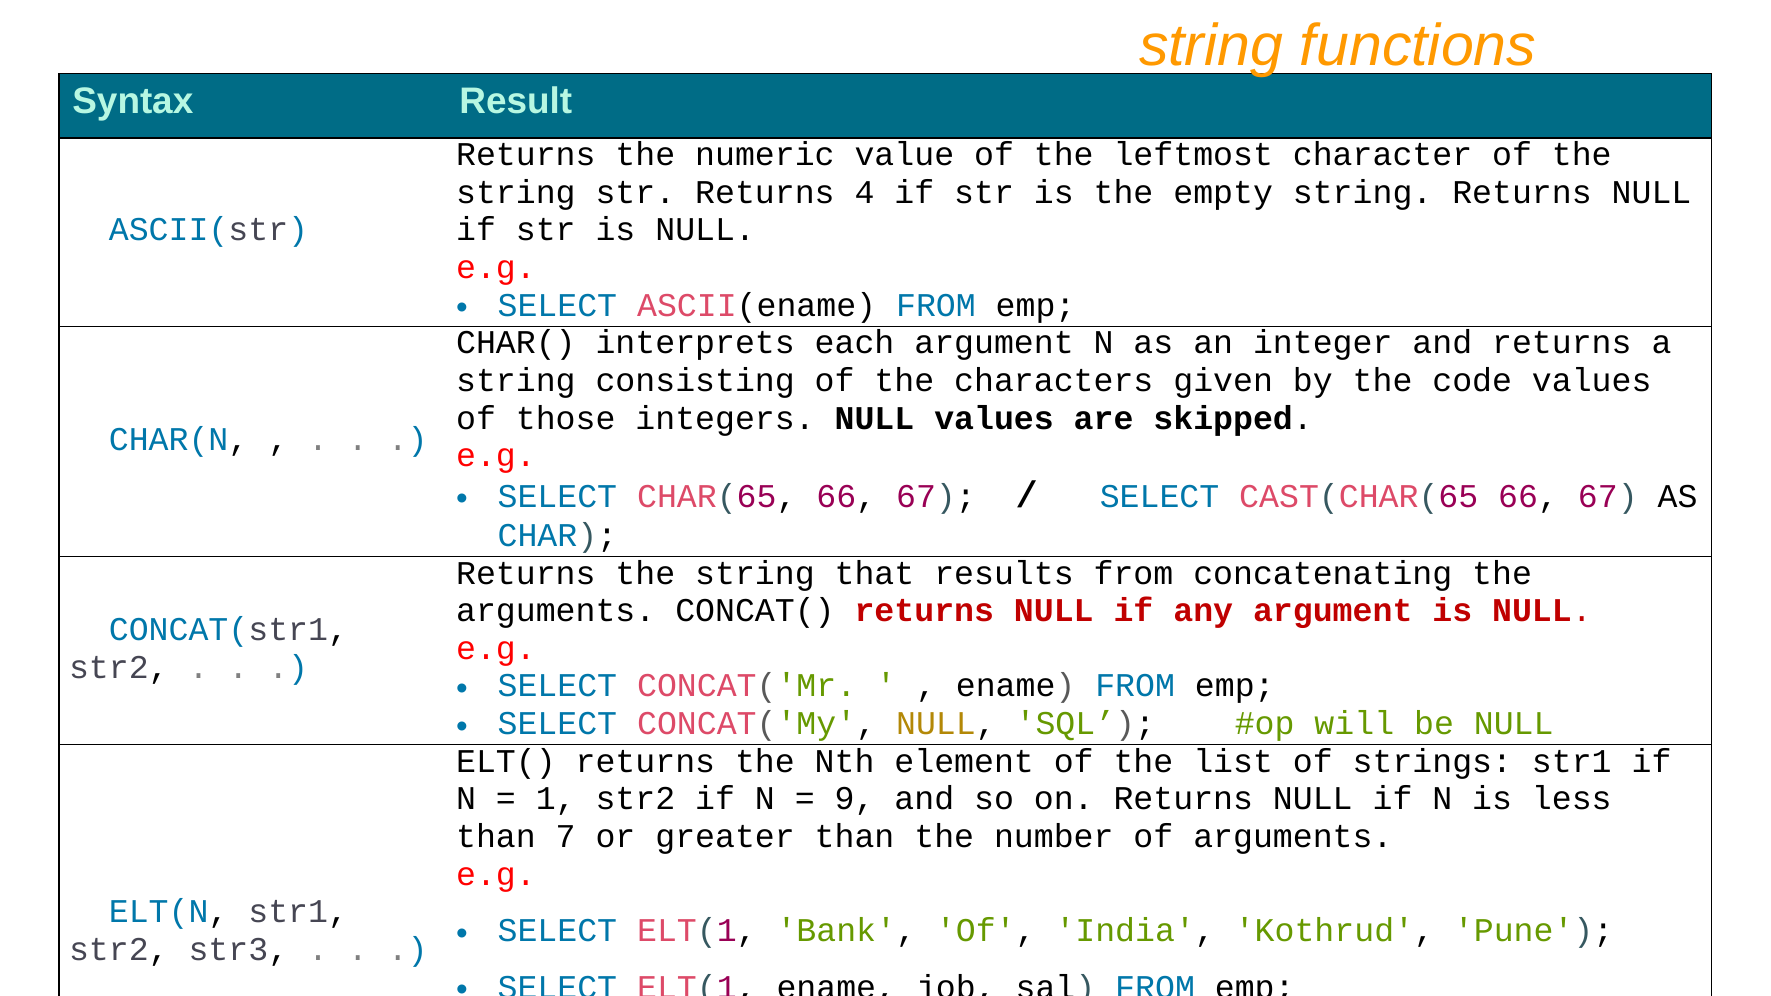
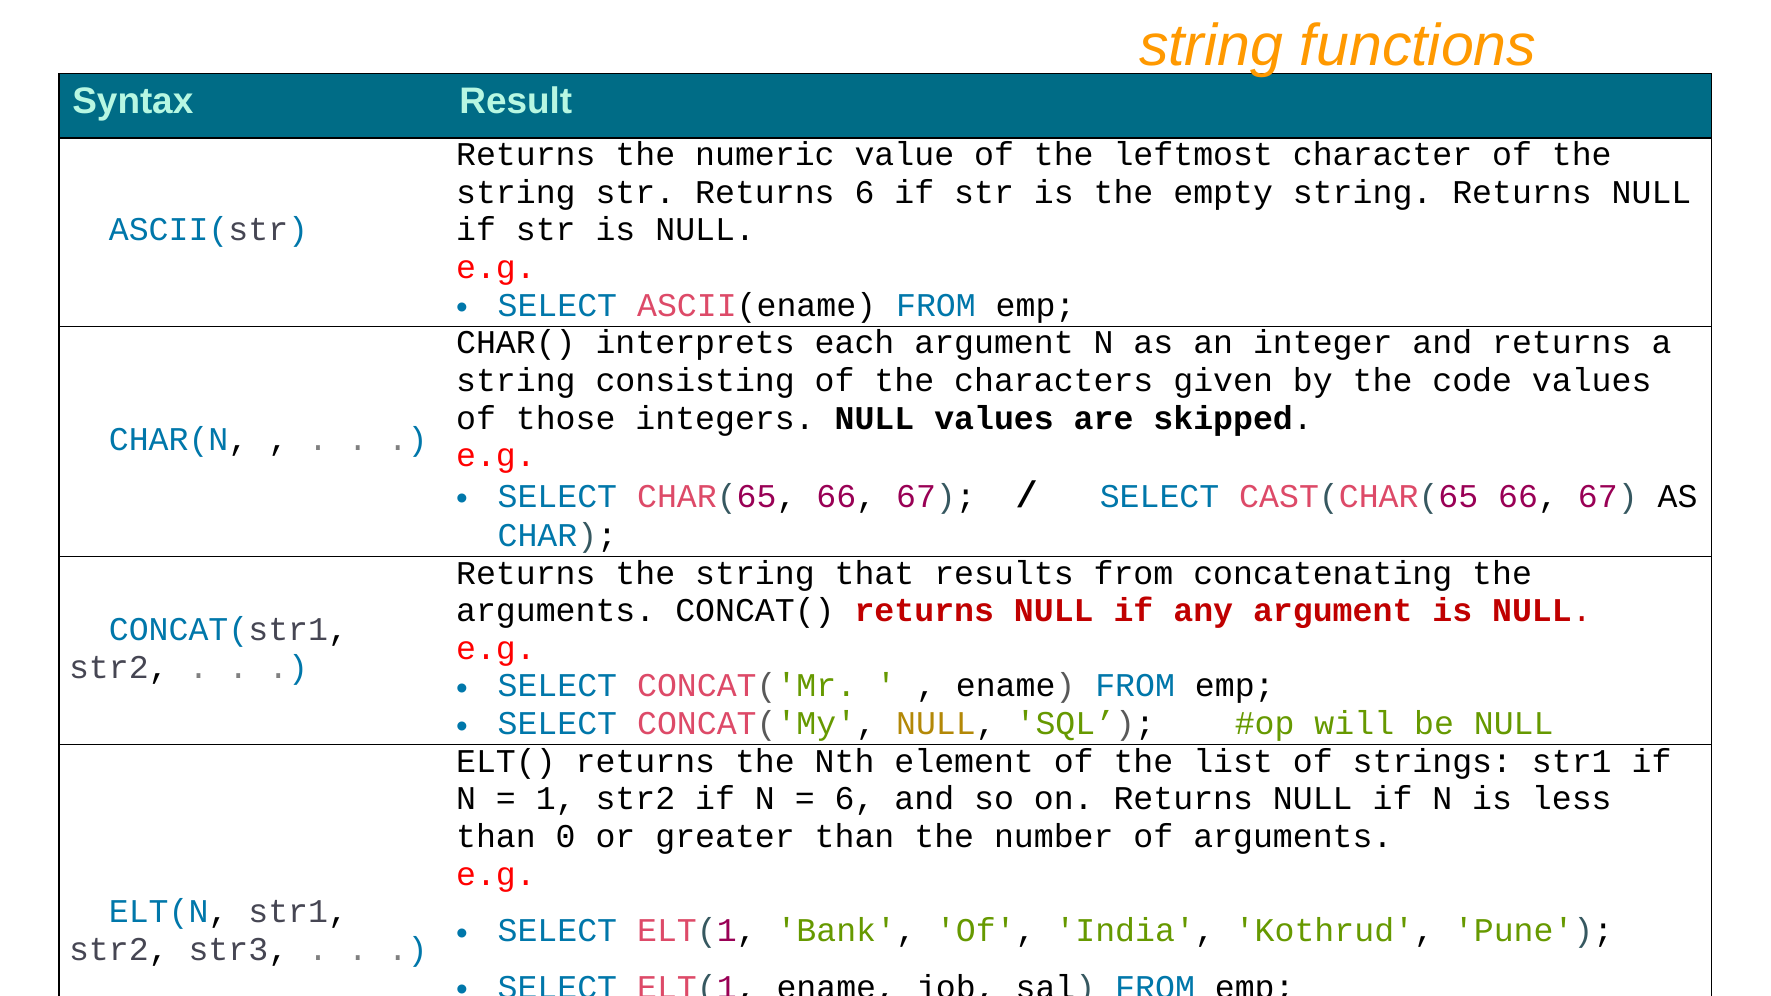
Returns 4: 4 -> 6
9 at (855, 799): 9 -> 6
7: 7 -> 0
